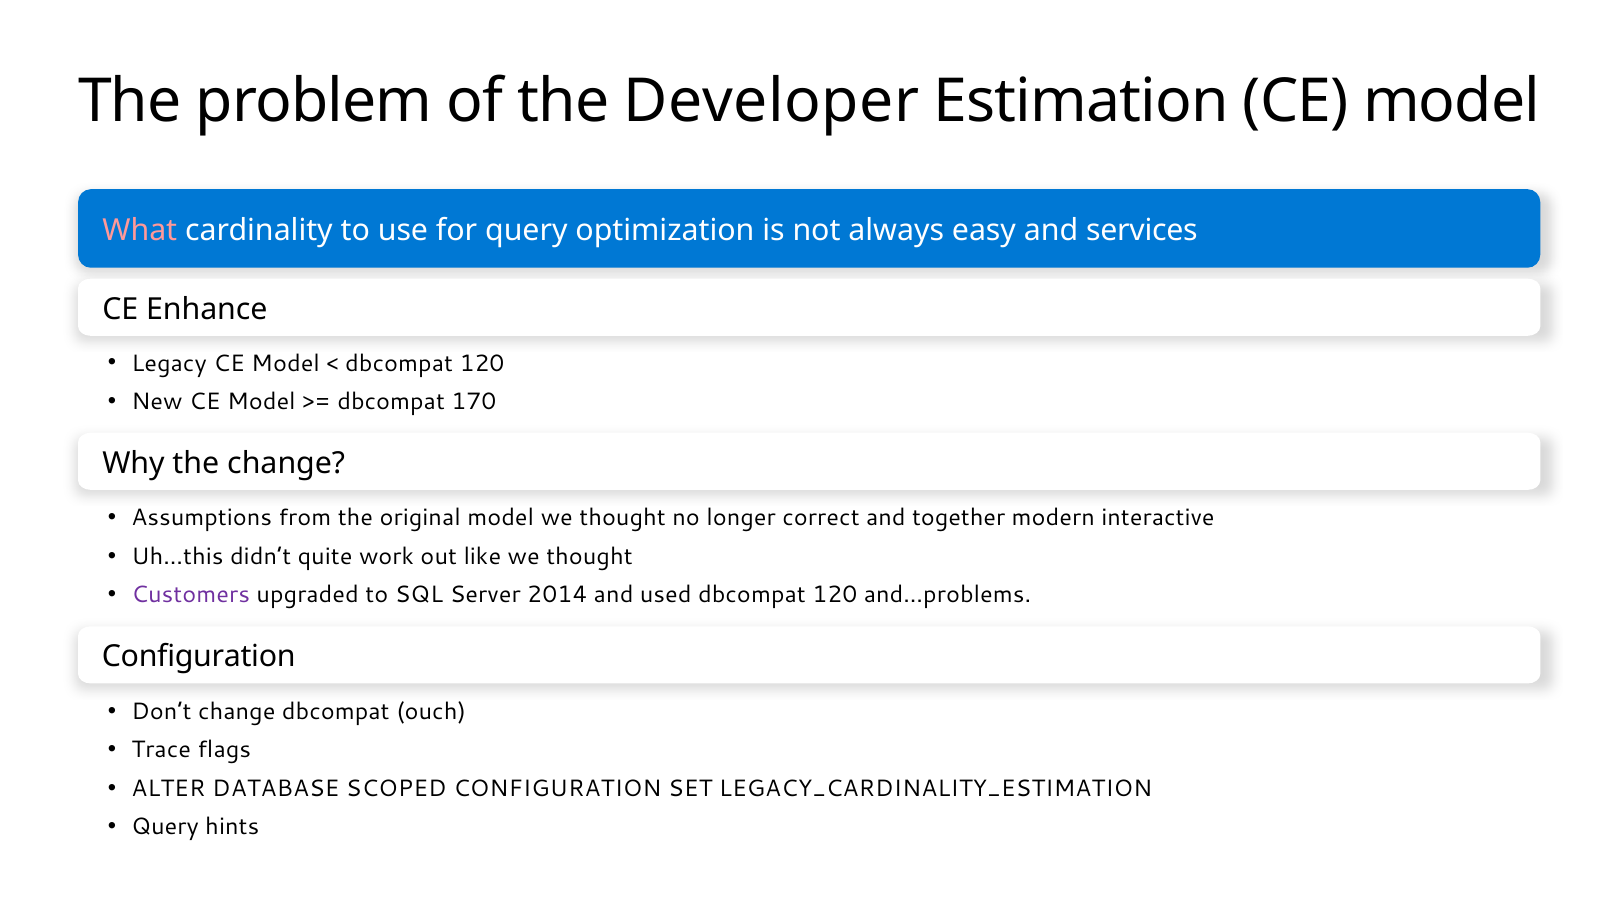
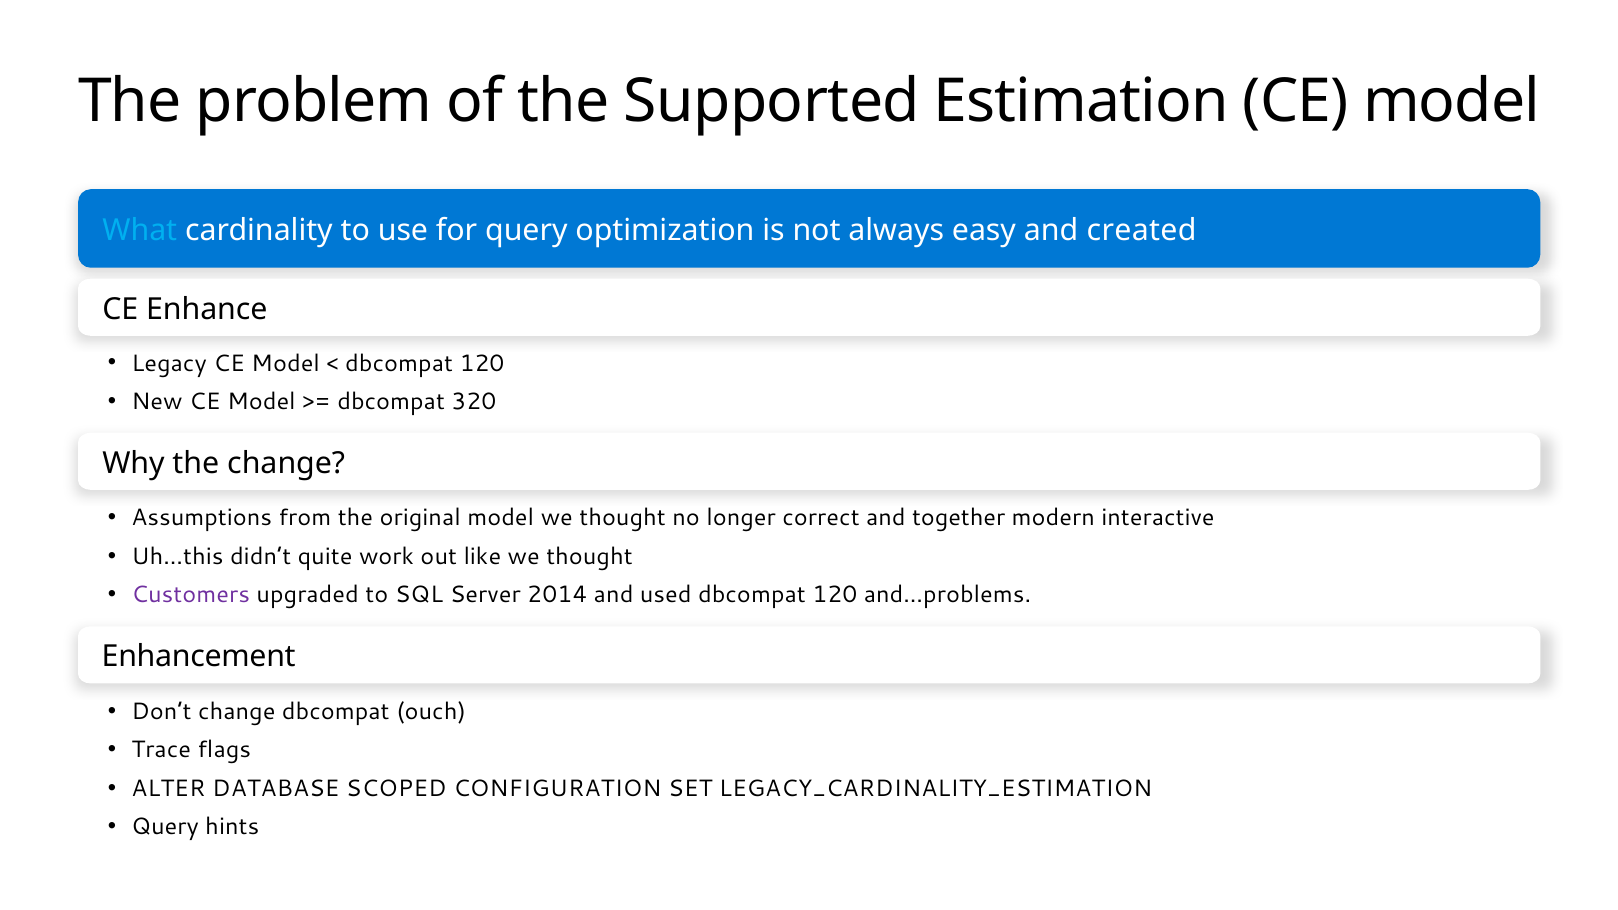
Developer: Developer -> Supported
What colour: pink -> light blue
services: services -> created
170: 170 -> 320
Configuration at (199, 657): Configuration -> Enhancement
